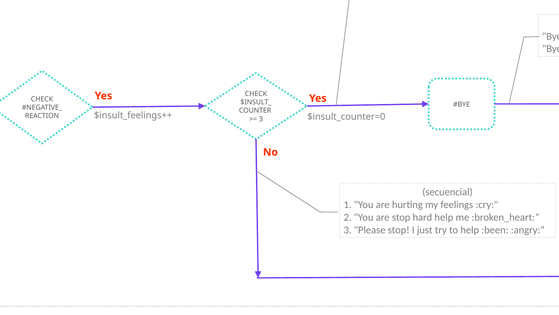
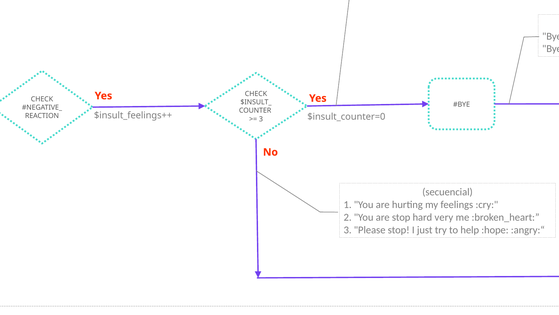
hard help: help -> very
:been: :been -> :hope
